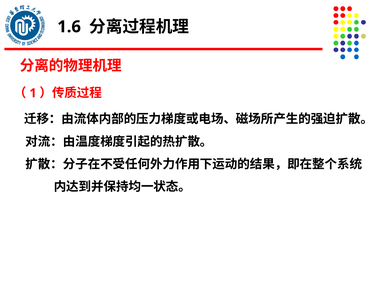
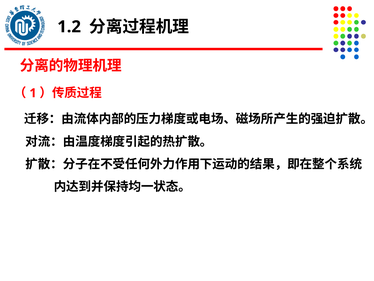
1.6: 1.6 -> 1.2
